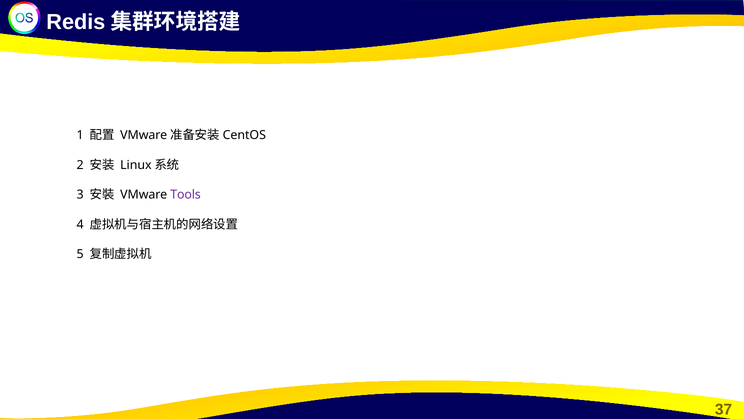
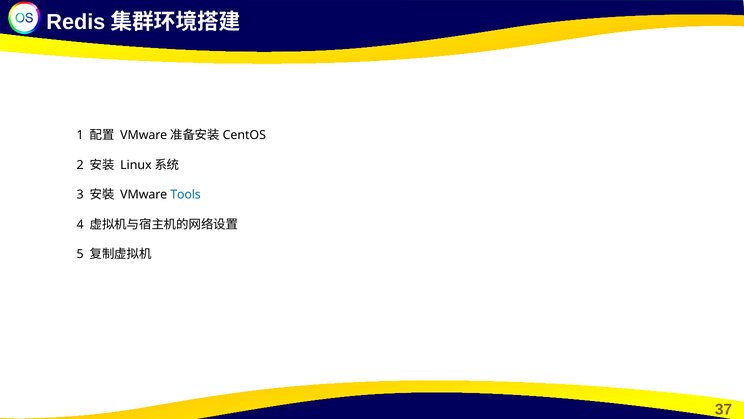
Tools colour: purple -> blue
